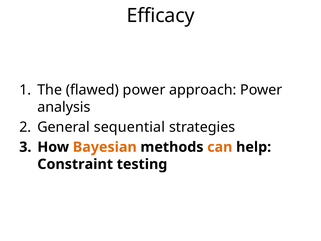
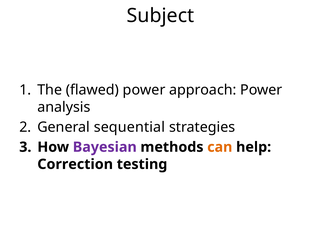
Efficacy: Efficacy -> Subject
Bayesian colour: orange -> purple
Constraint: Constraint -> Correction
